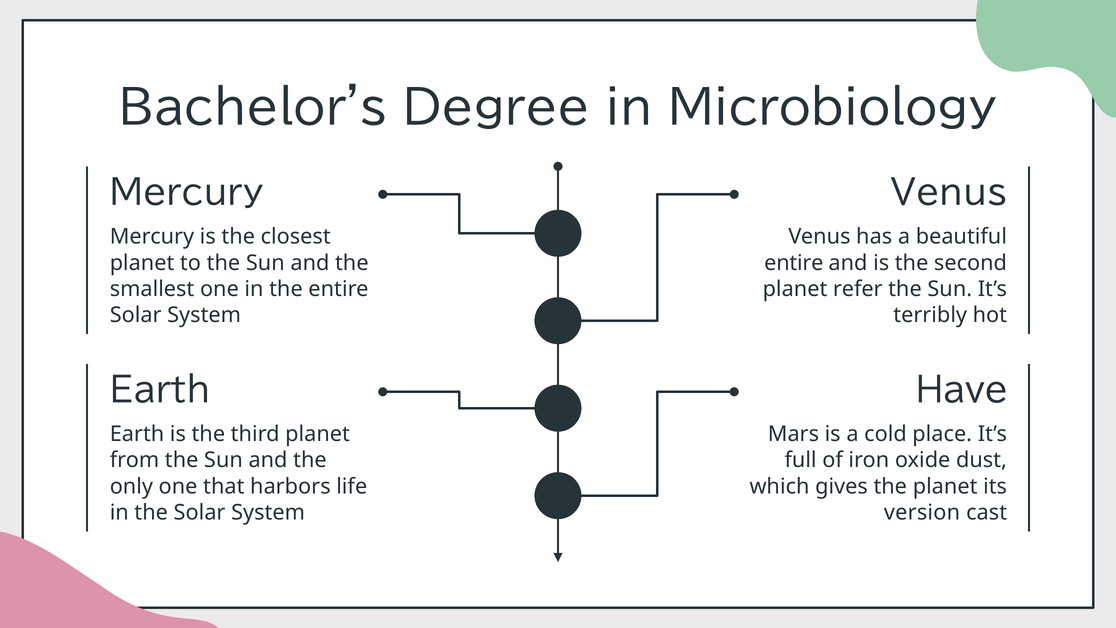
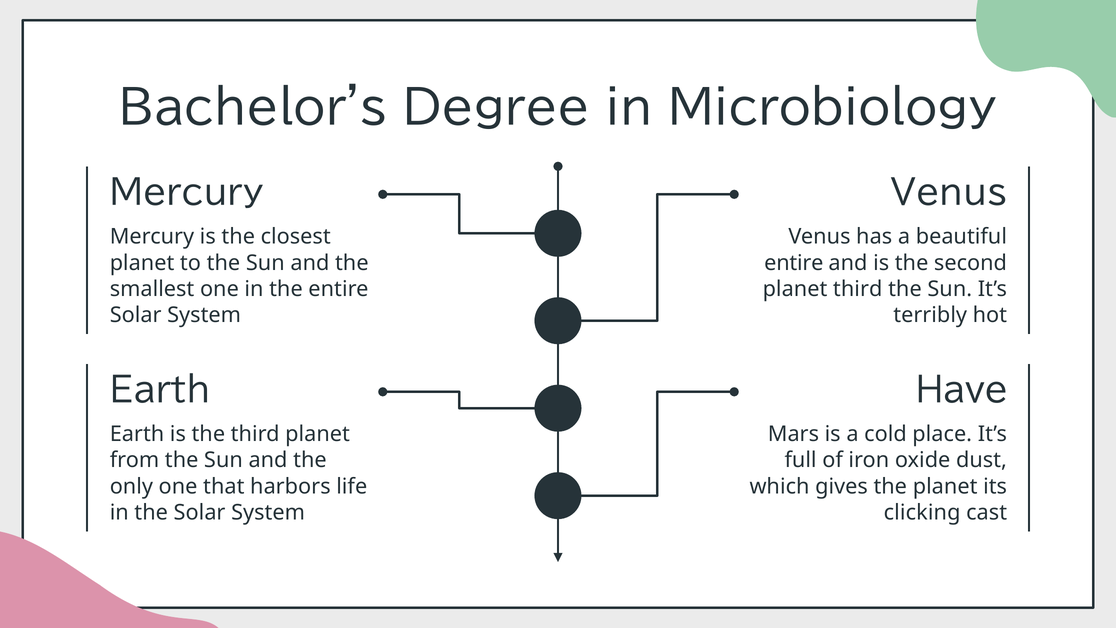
planet refer: refer -> third
version: version -> clicking
